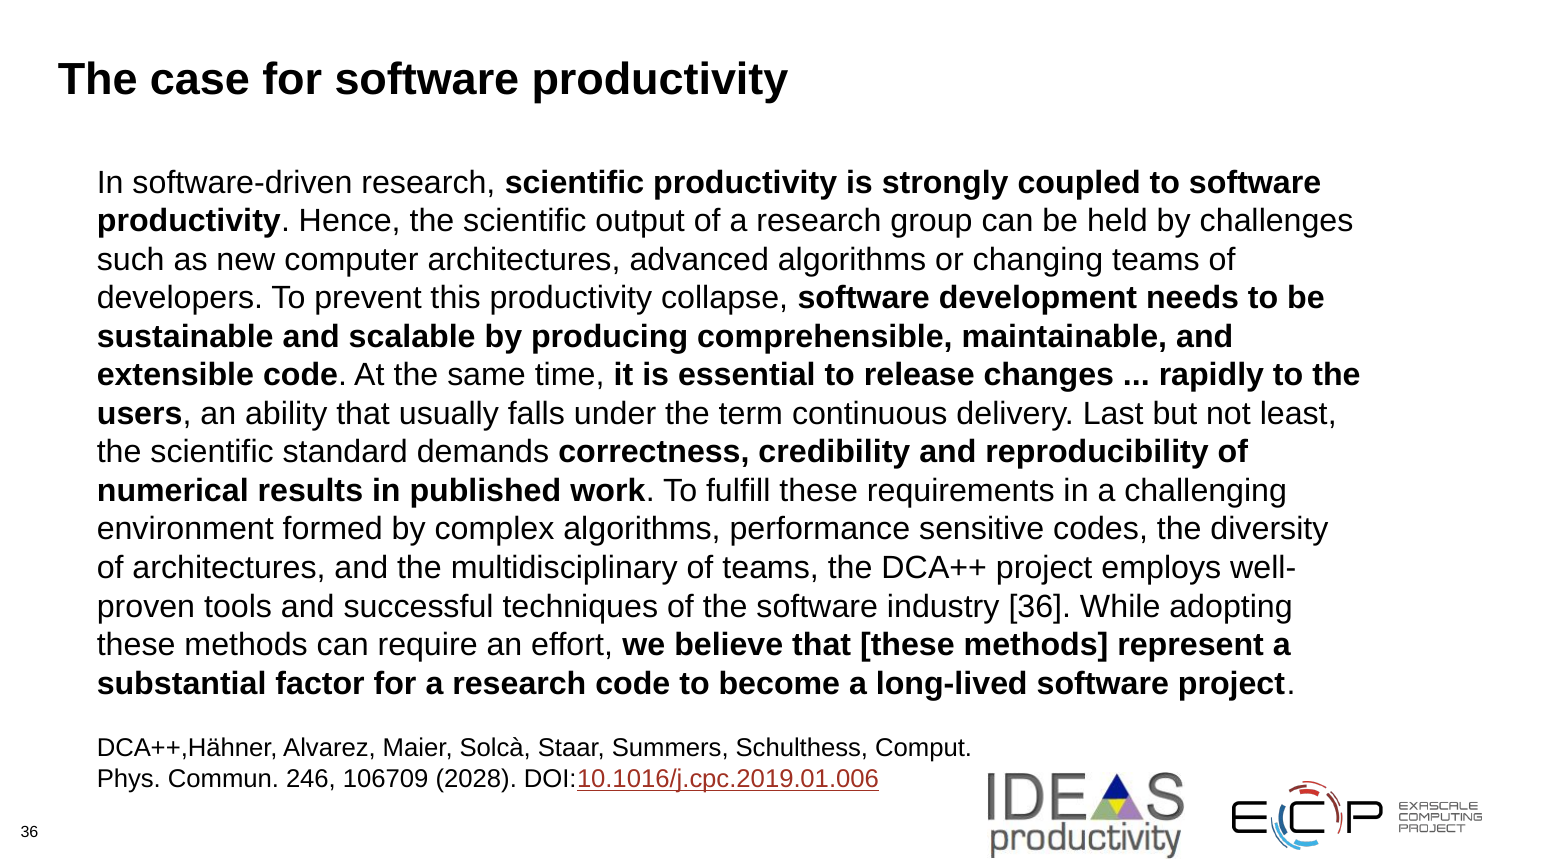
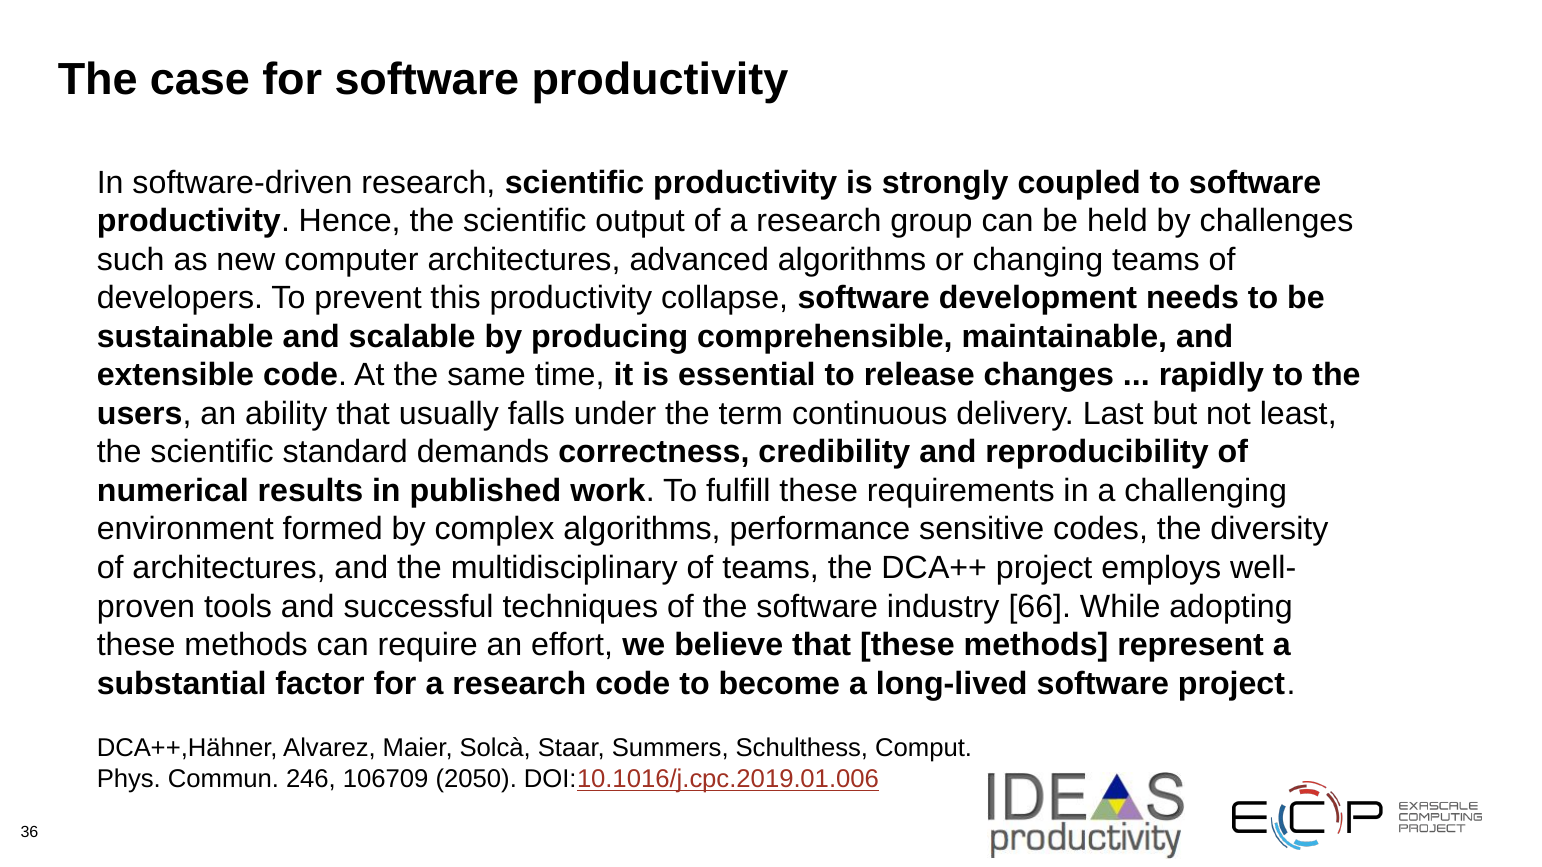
industry 36: 36 -> 66
2028: 2028 -> 2050
